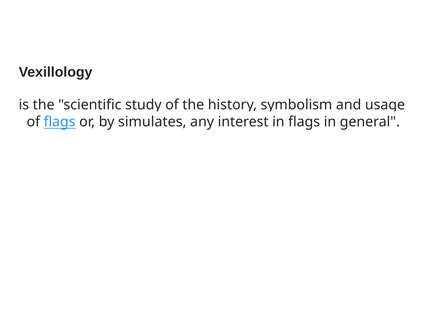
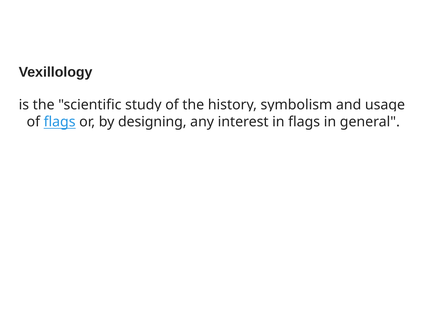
simulates: simulates -> designing
